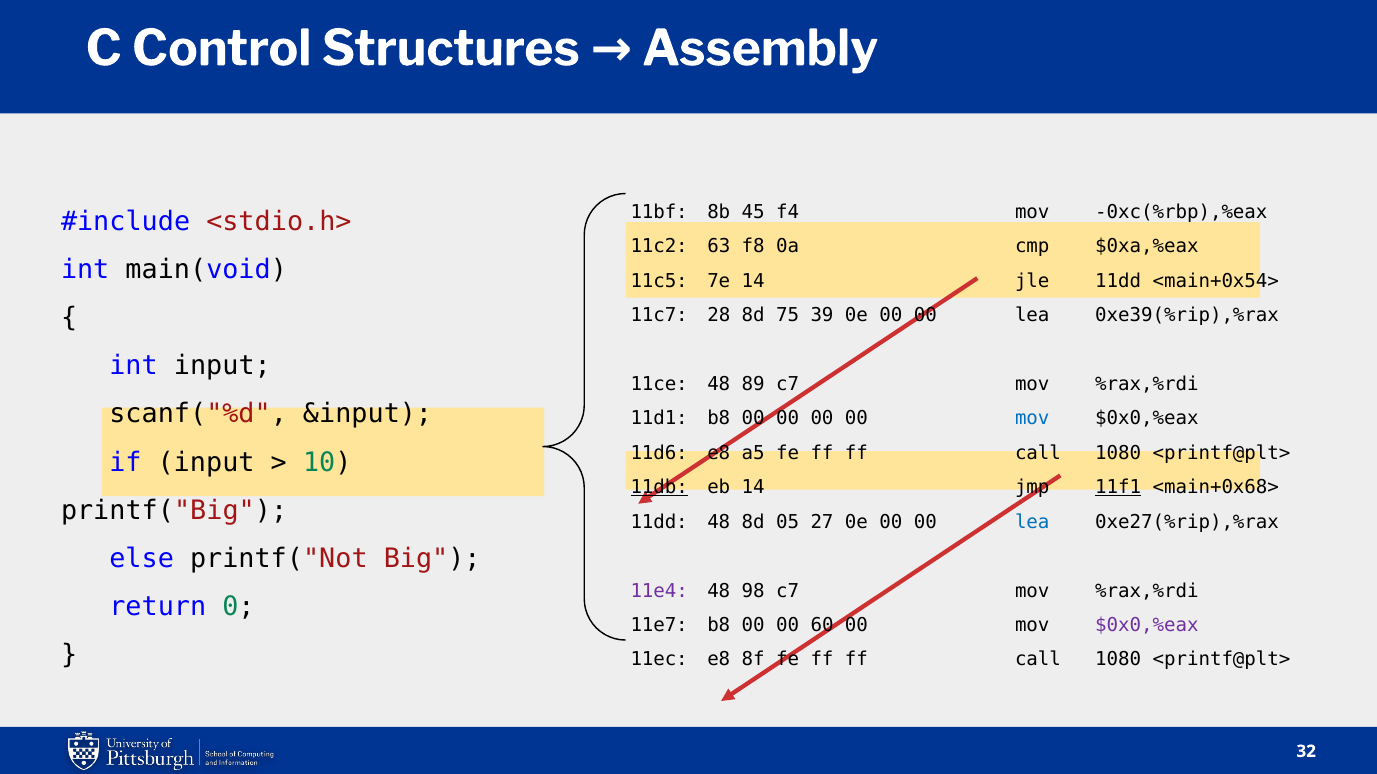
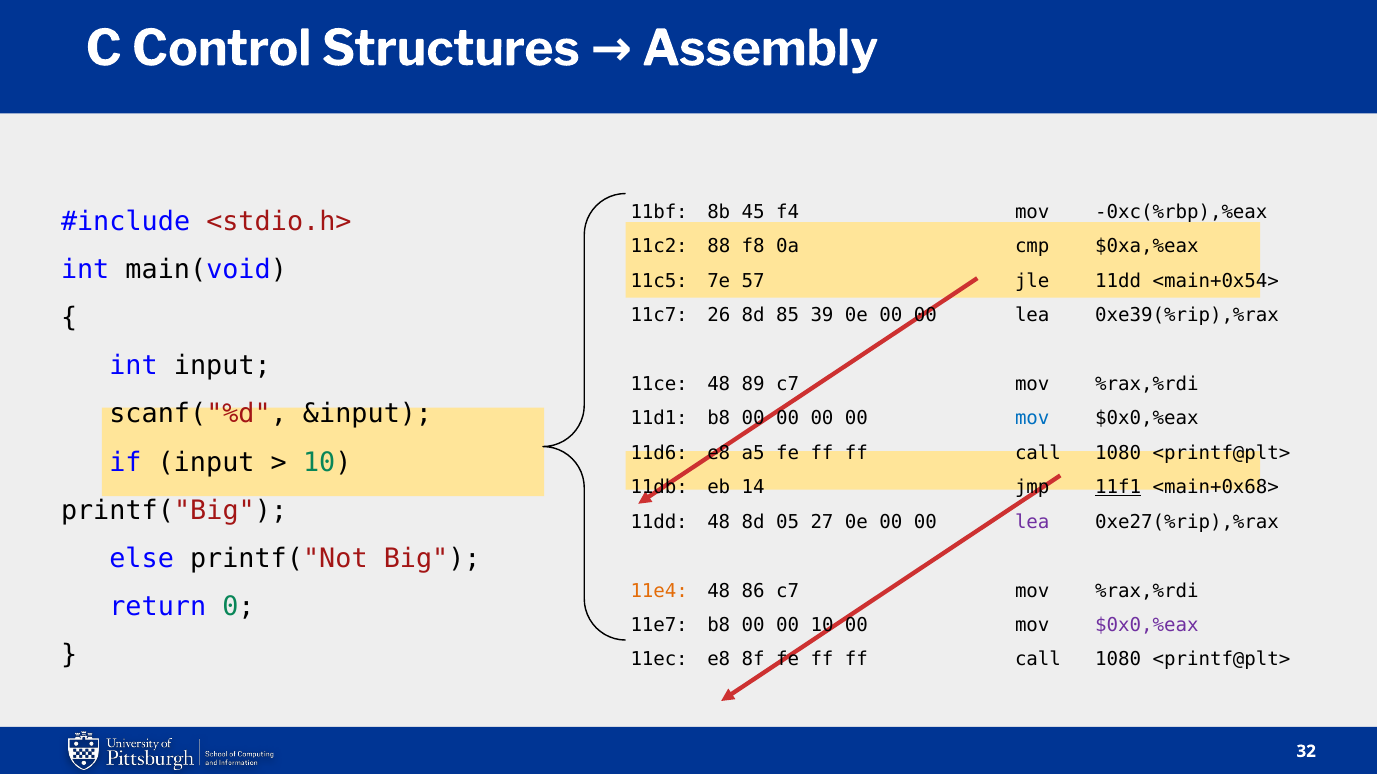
63: 63 -> 88
7e 14: 14 -> 57
28: 28 -> 26
75: 75 -> 85
11db underline: present -> none
lea at (1032, 522) colour: blue -> purple
11e4 colour: purple -> orange
98: 98 -> 86
00 60: 60 -> 10
